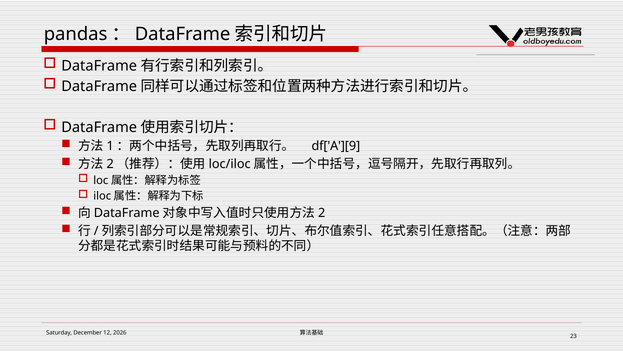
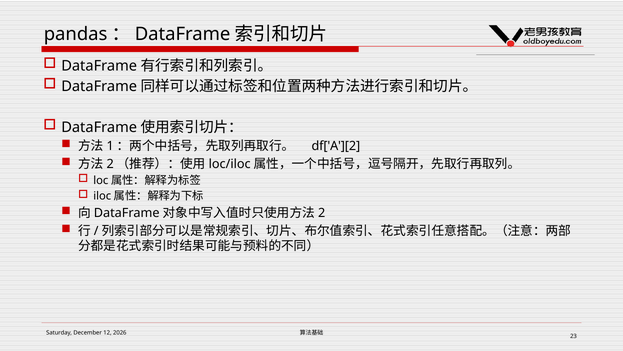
df['A'][9: df['A'][9 -> df['A'][2
